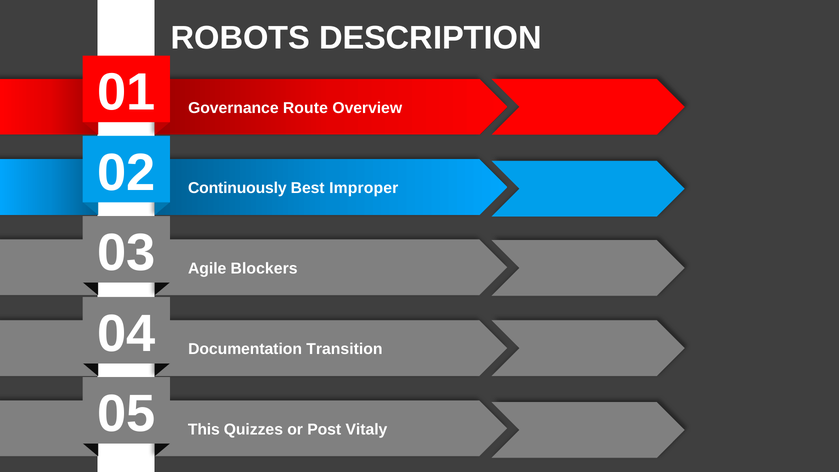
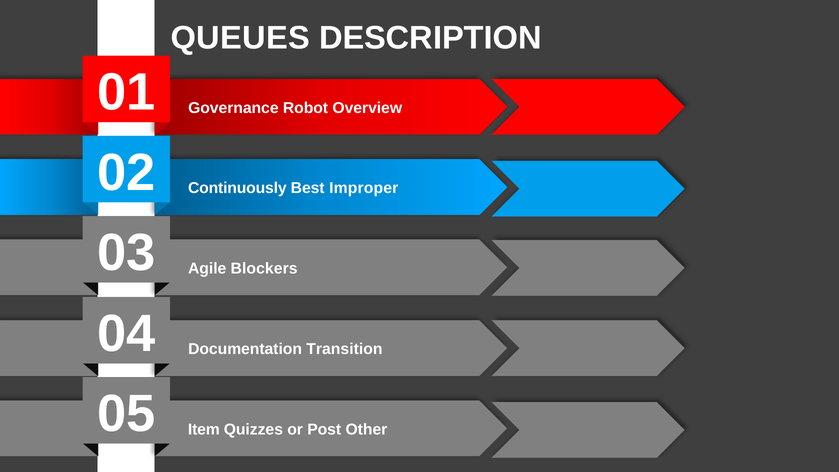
ROBOTS: ROBOTS -> QUEUES
Route: Route -> Robot
This: This -> Item
Vitaly: Vitaly -> Other
